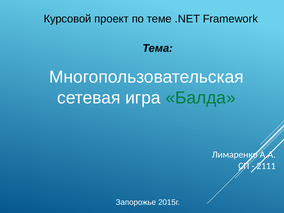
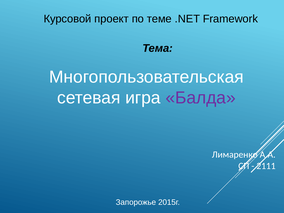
Балда colour: green -> purple
